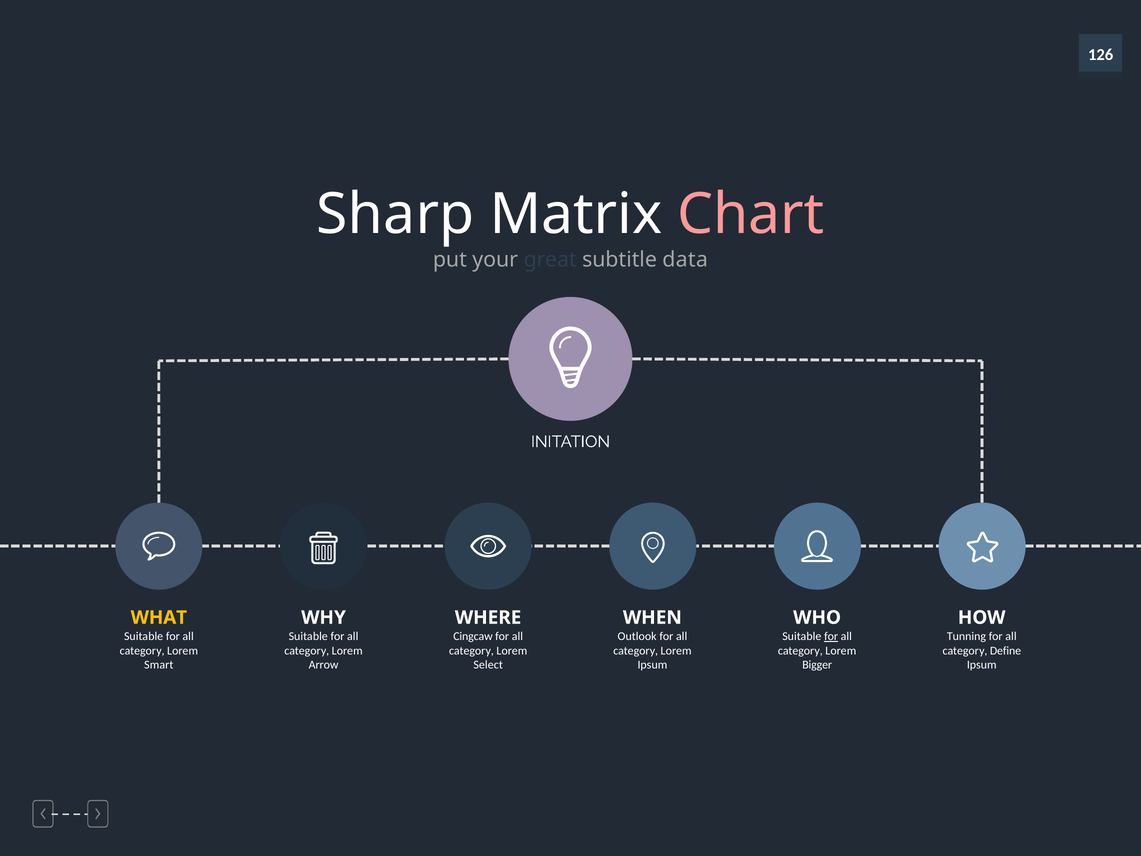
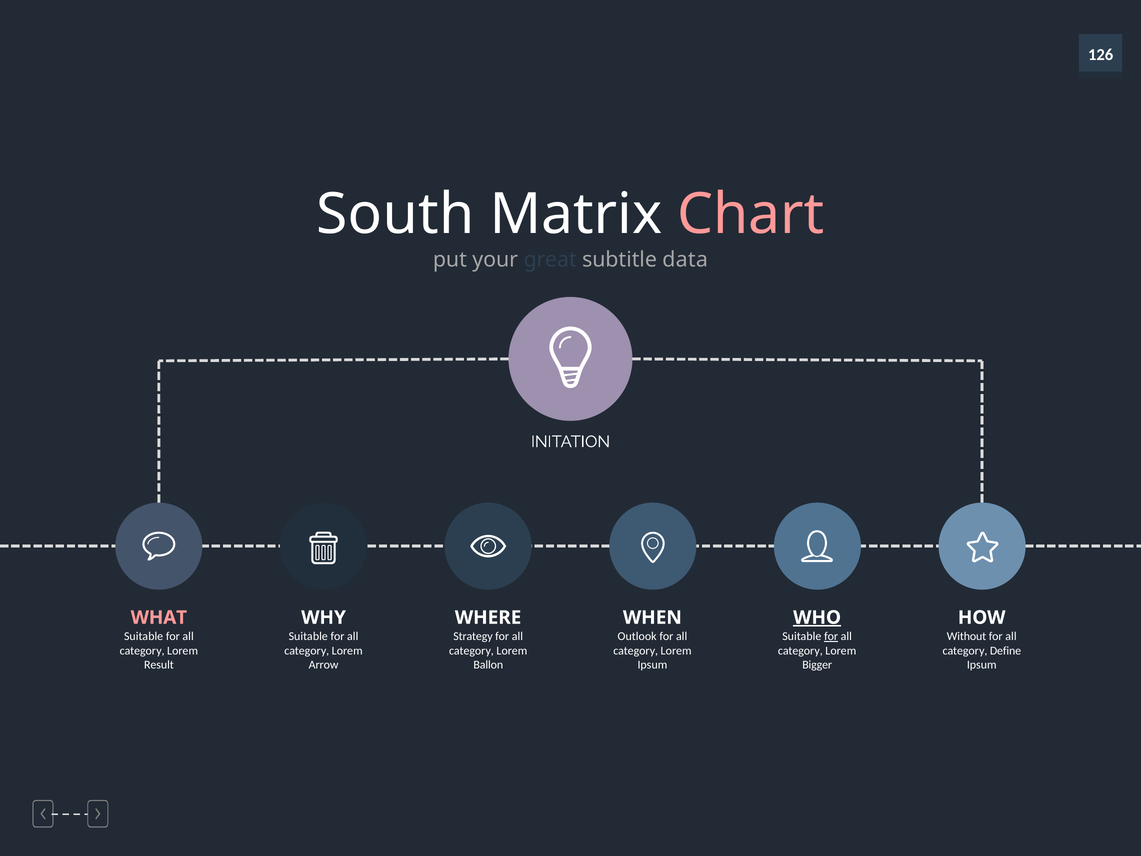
Sharp: Sharp -> South
WHAT colour: yellow -> pink
WHO underline: none -> present
Cingcaw: Cingcaw -> Strategy
Tunning: Tunning -> Without
Smart: Smart -> Result
Select: Select -> Ballon
